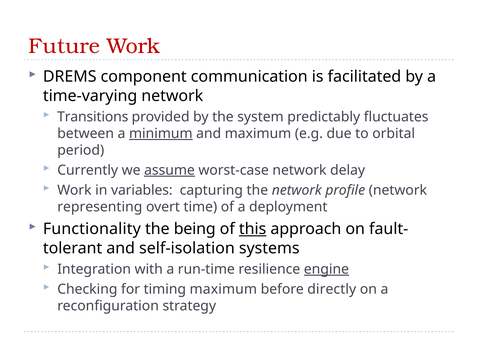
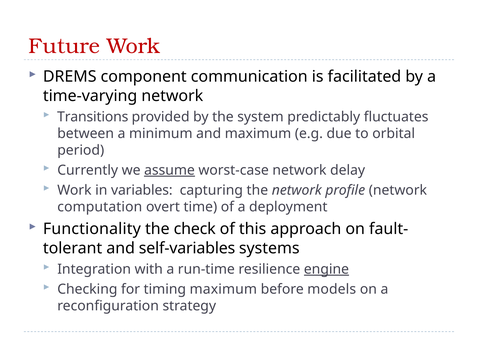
minimum underline: present -> none
representing: representing -> computation
being: being -> check
this underline: present -> none
self-isolation: self-isolation -> self-variables
directly: directly -> models
